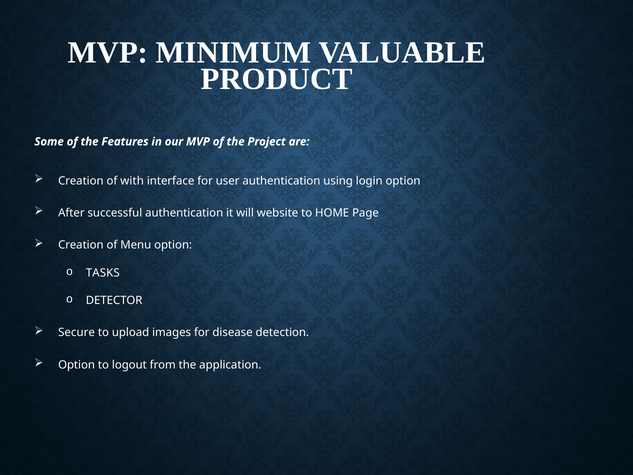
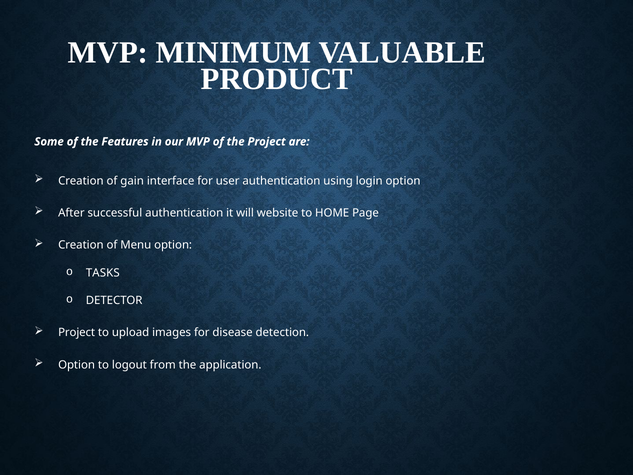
with: with -> gain
Secure at (77, 333): Secure -> Project
